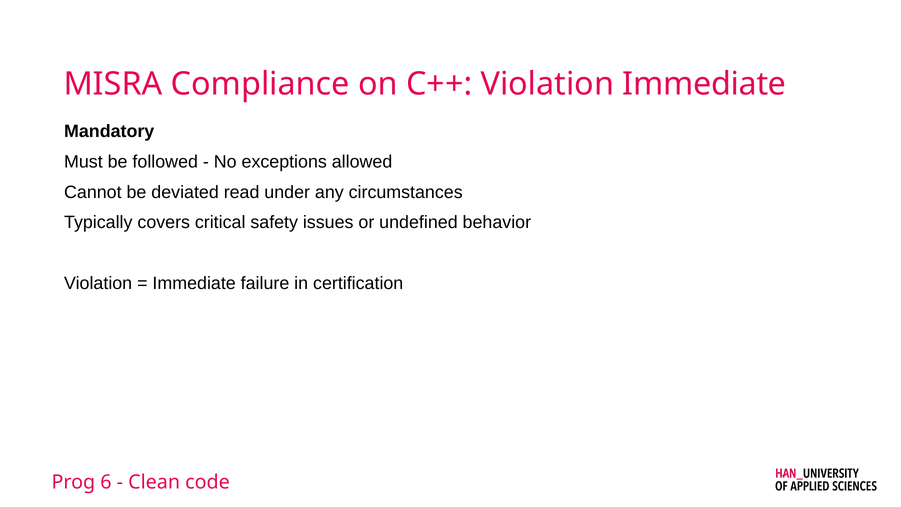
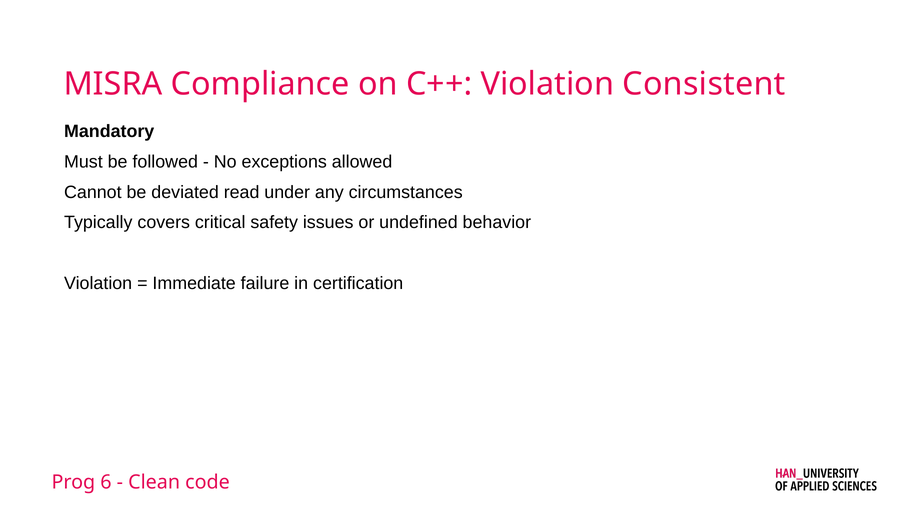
Violation Immediate: Immediate -> Consistent
